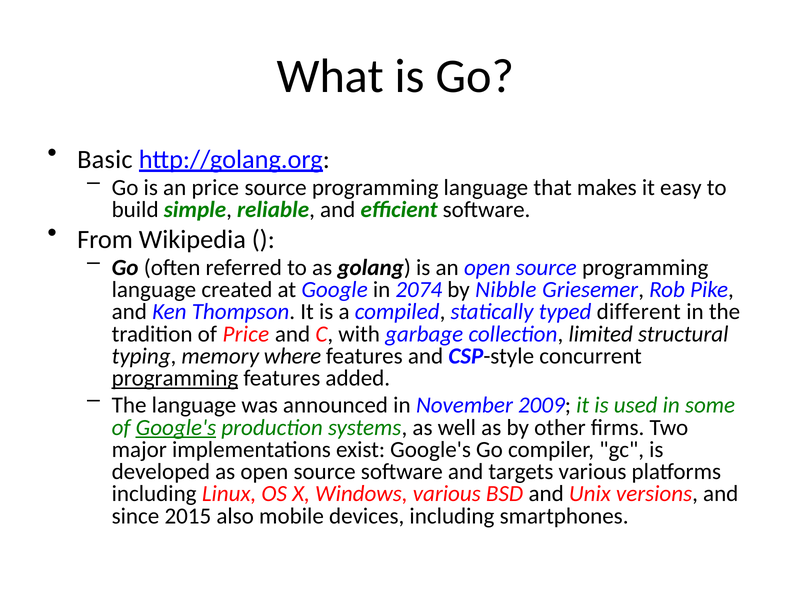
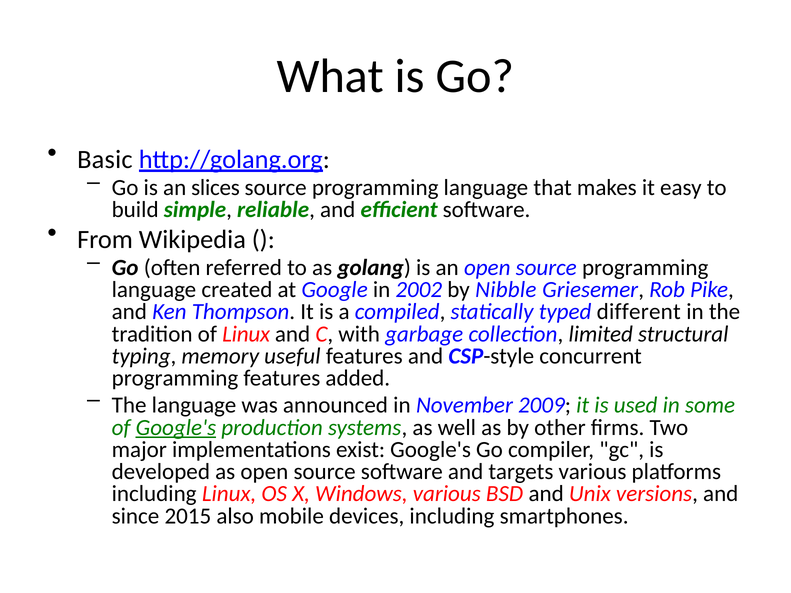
an price: price -> slices
2074: 2074 -> 2002
of Price: Price -> Linux
where: where -> useful
programming at (175, 378) underline: present -> none
